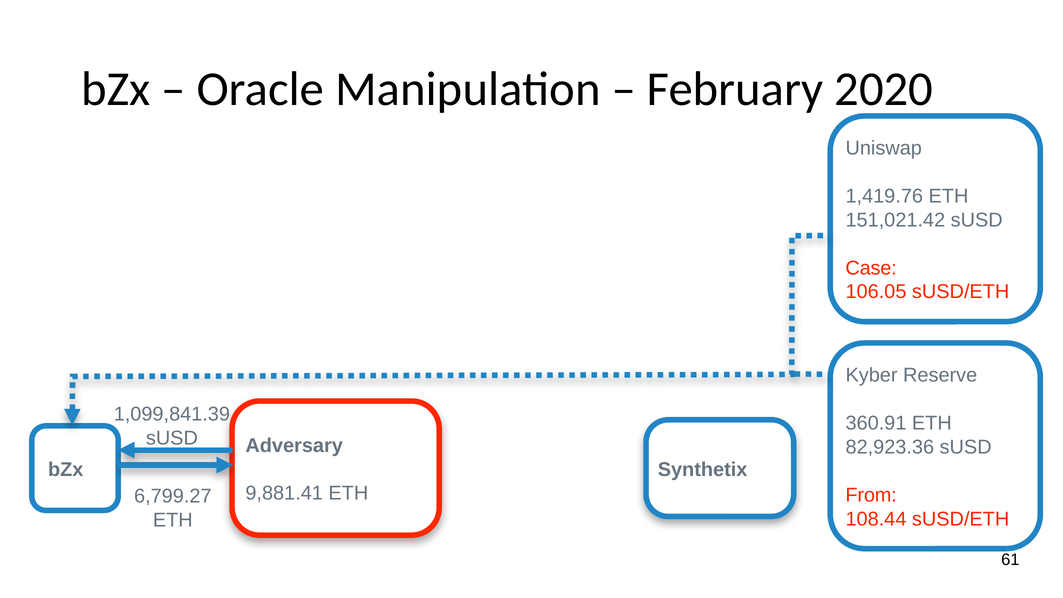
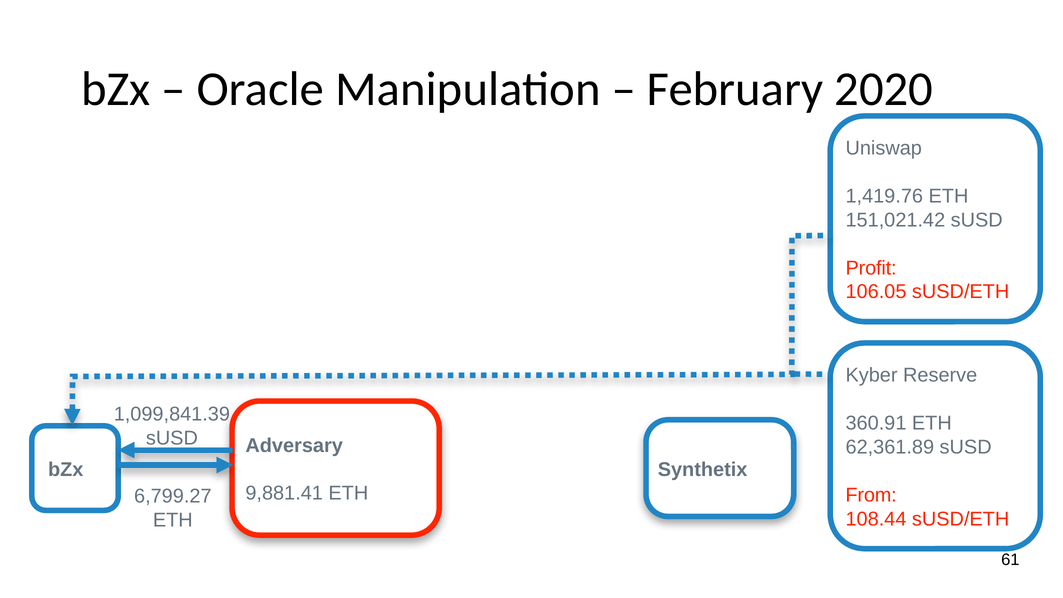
Case: Case -> Profit
82,923.36: 82,923.36 -> 62,361.89
